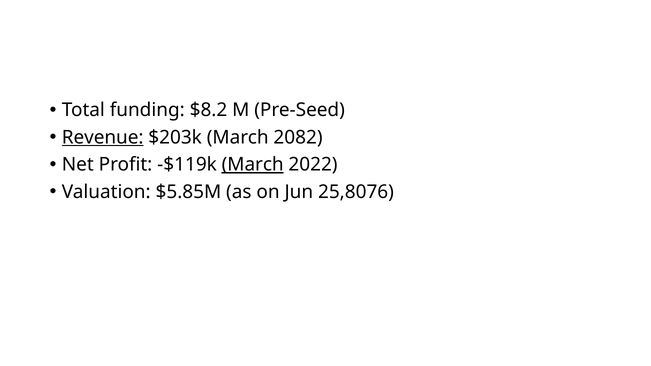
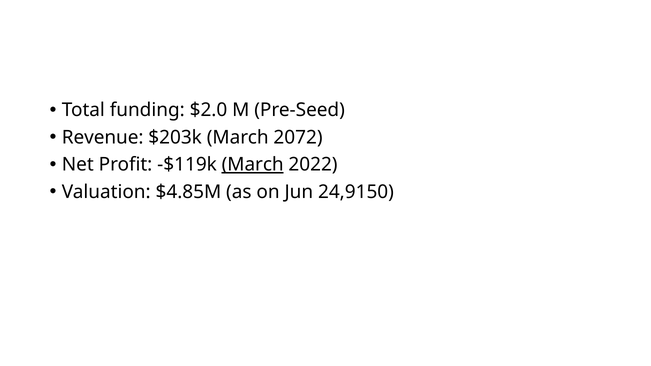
$8.2: $8.2 -> $2.0
Revenue underline: present -> none
2082: 2082 -> 2072
$5.85M: $5.85M -> $4.85M
25,8076: 25,8076 -> 24,9150
